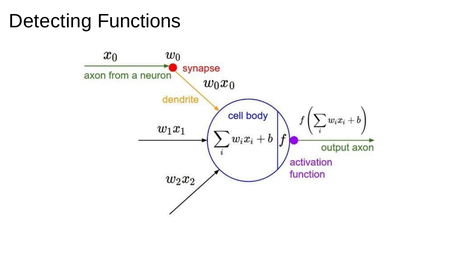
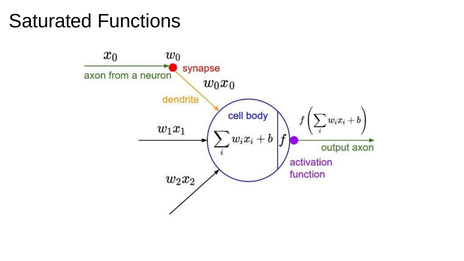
Detecting: Detecting -> Saturated
